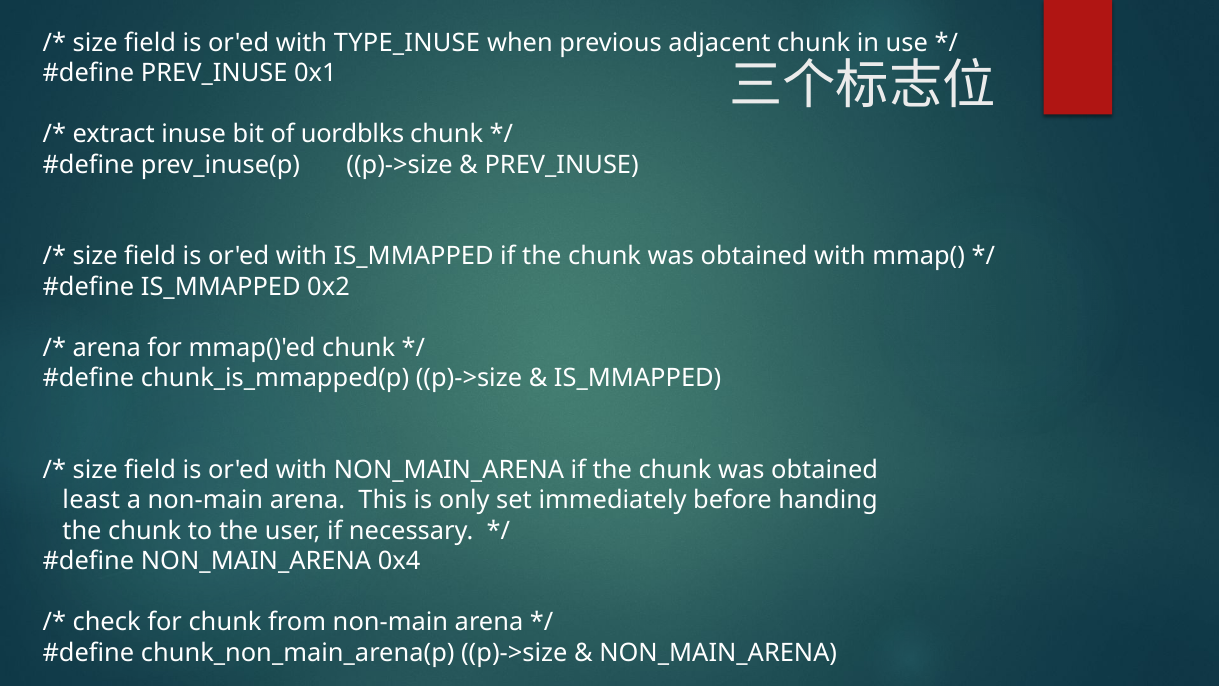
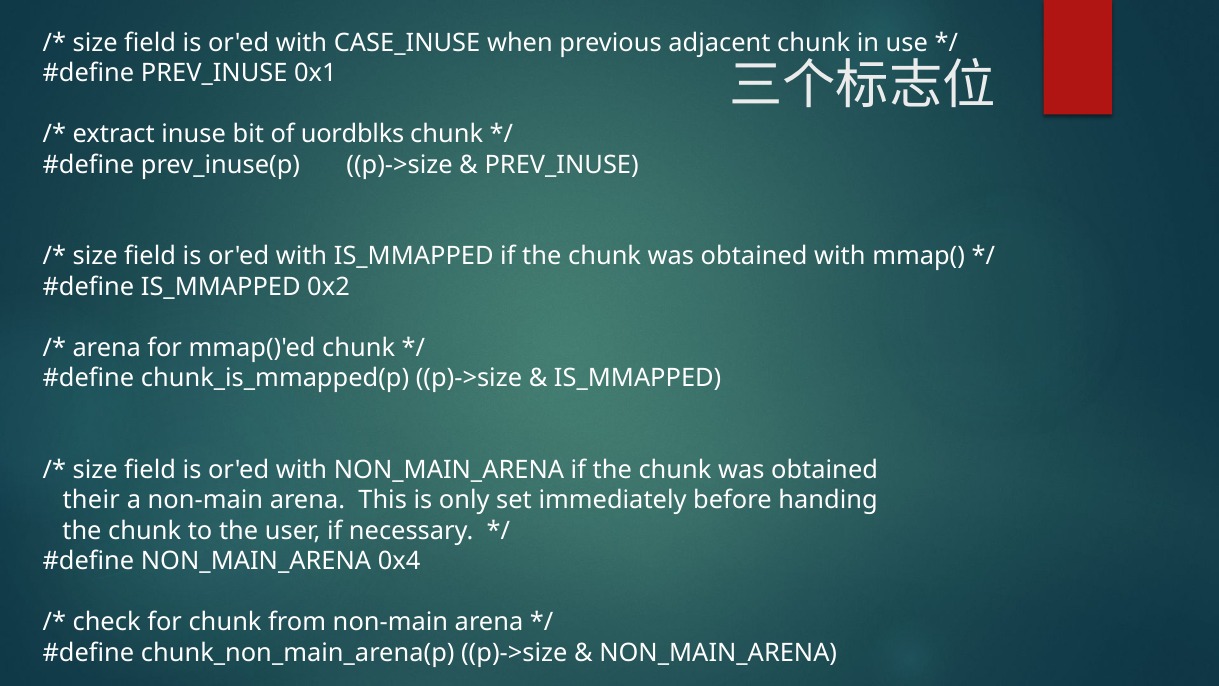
TYPE_INUSE: TYPE_INUSE -> CASE_INUSE
least: least -> their
